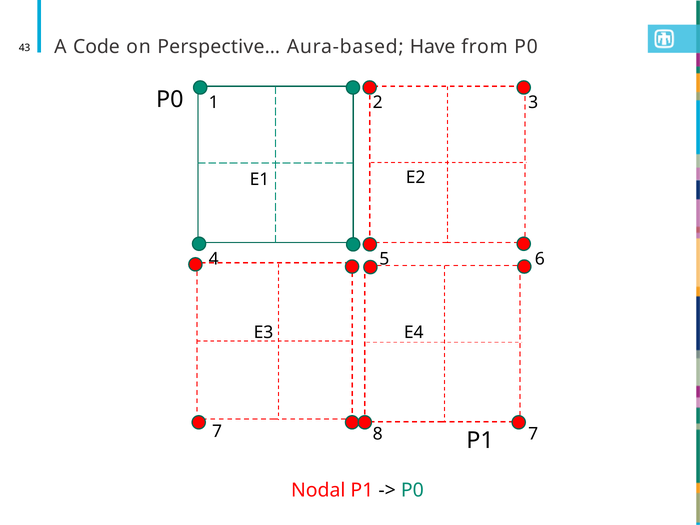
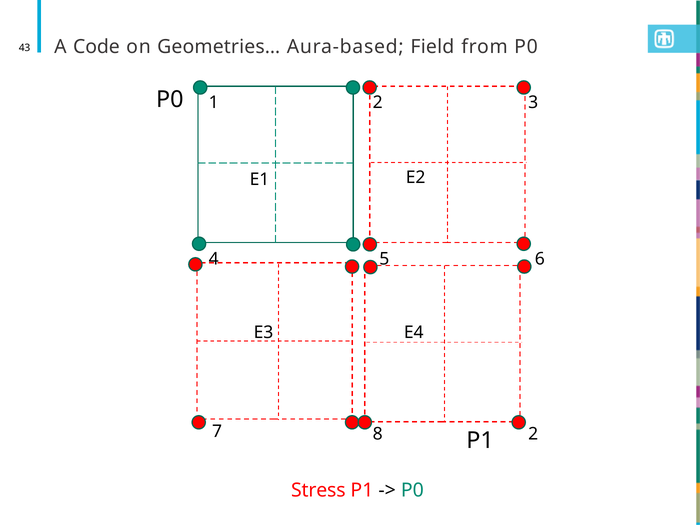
Perspective…: Perspective… -> Geometries…
Have: Have -> Field
8 7: 7 -> 2
Nodal: Nodal -> Stress
